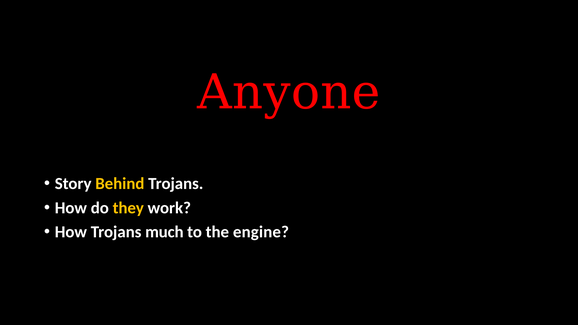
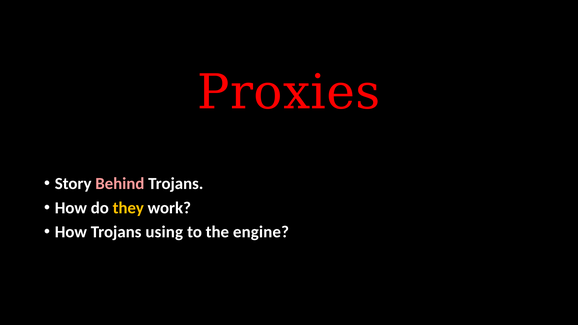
Anyone: Anyone -> Proxies
Behind colour: yellow -> pink
much: much -> using
